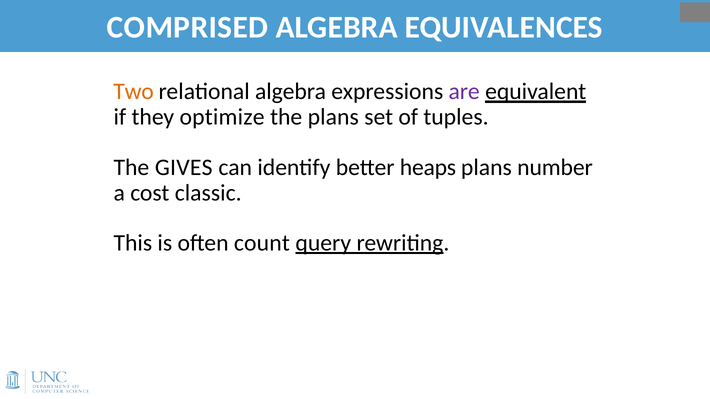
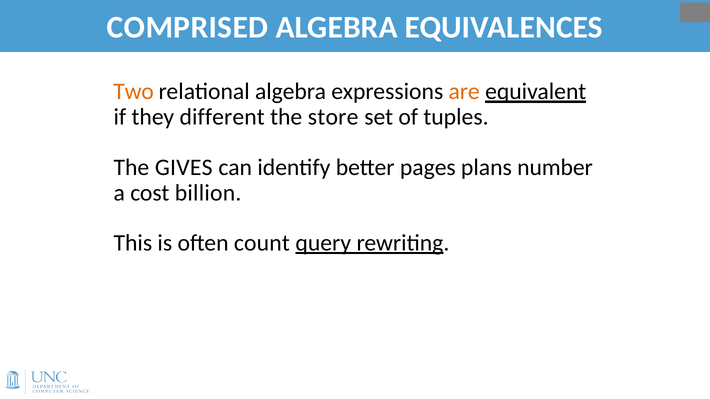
are colour: purple -> orange
optimize: optimize -> different
the plans: plans -> store
heaps: heaps -> pages
classic: classic -> billion
